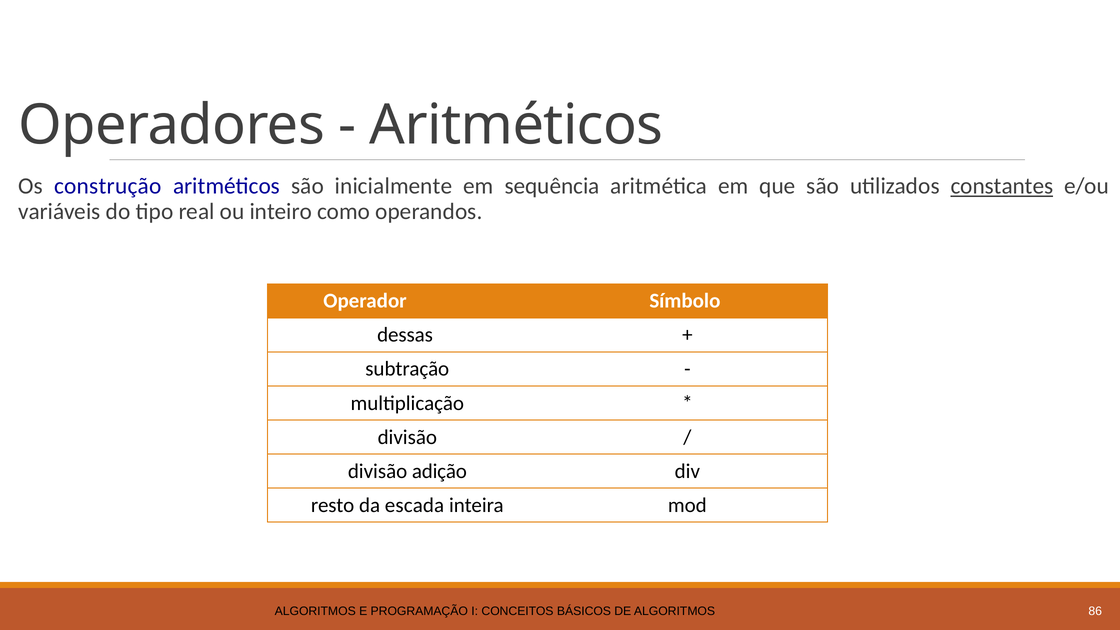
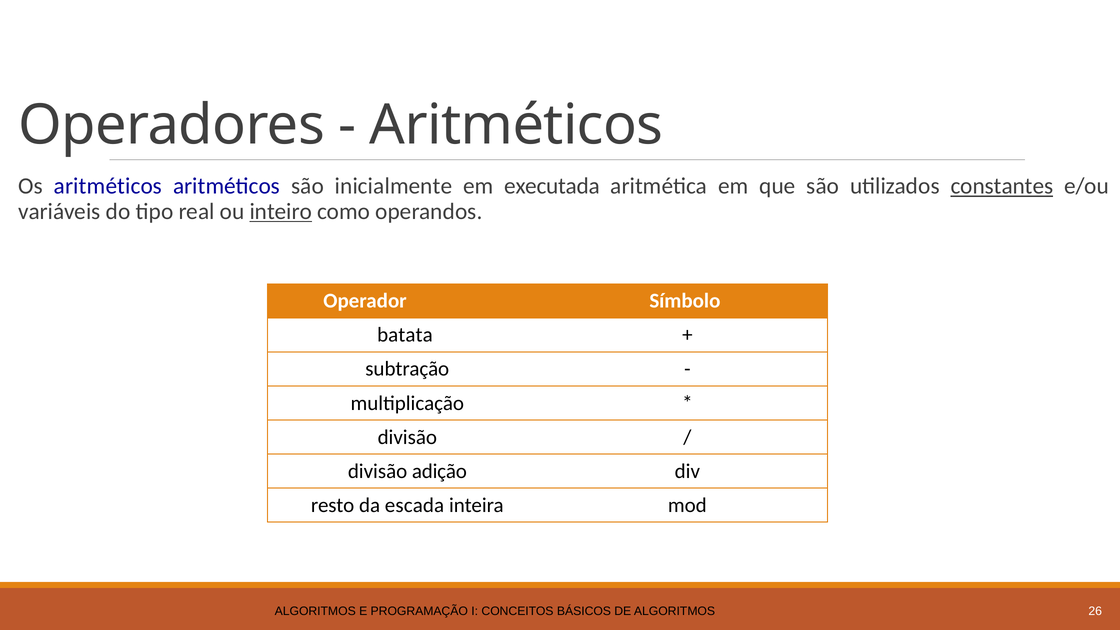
Os construção: construção -> aritméticos
sequência: sequência -> executada
inteiro underline: none -> present
dessas: dessas -> batata
86: 86 -> 26
